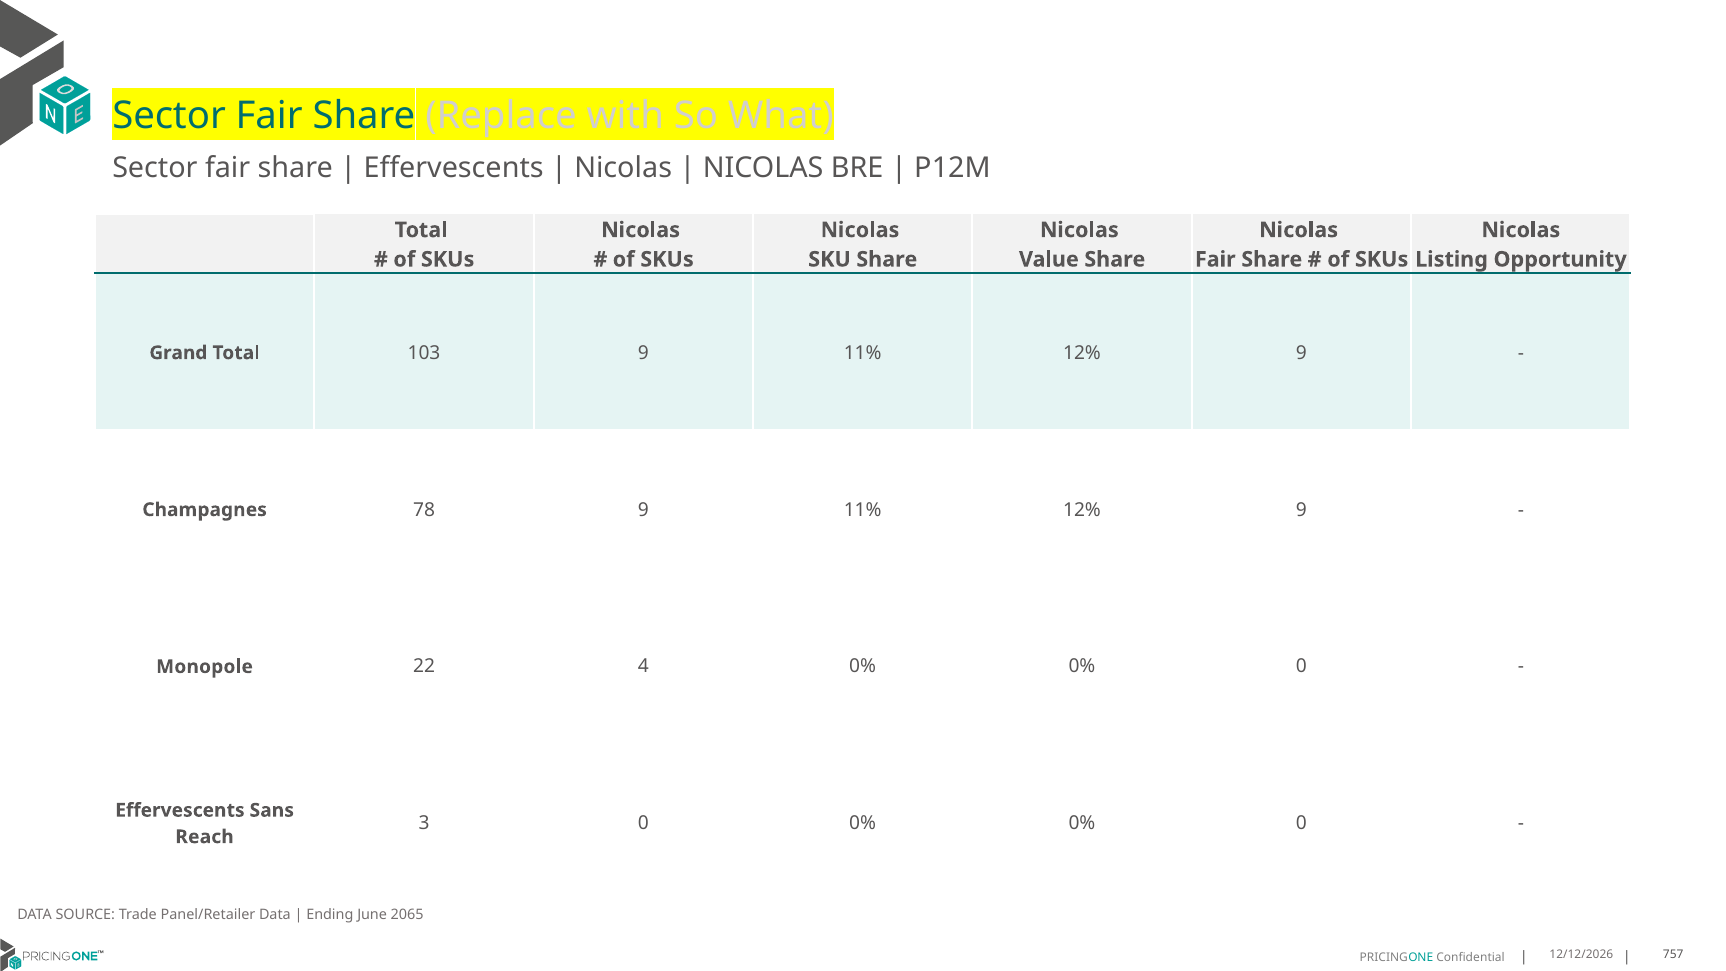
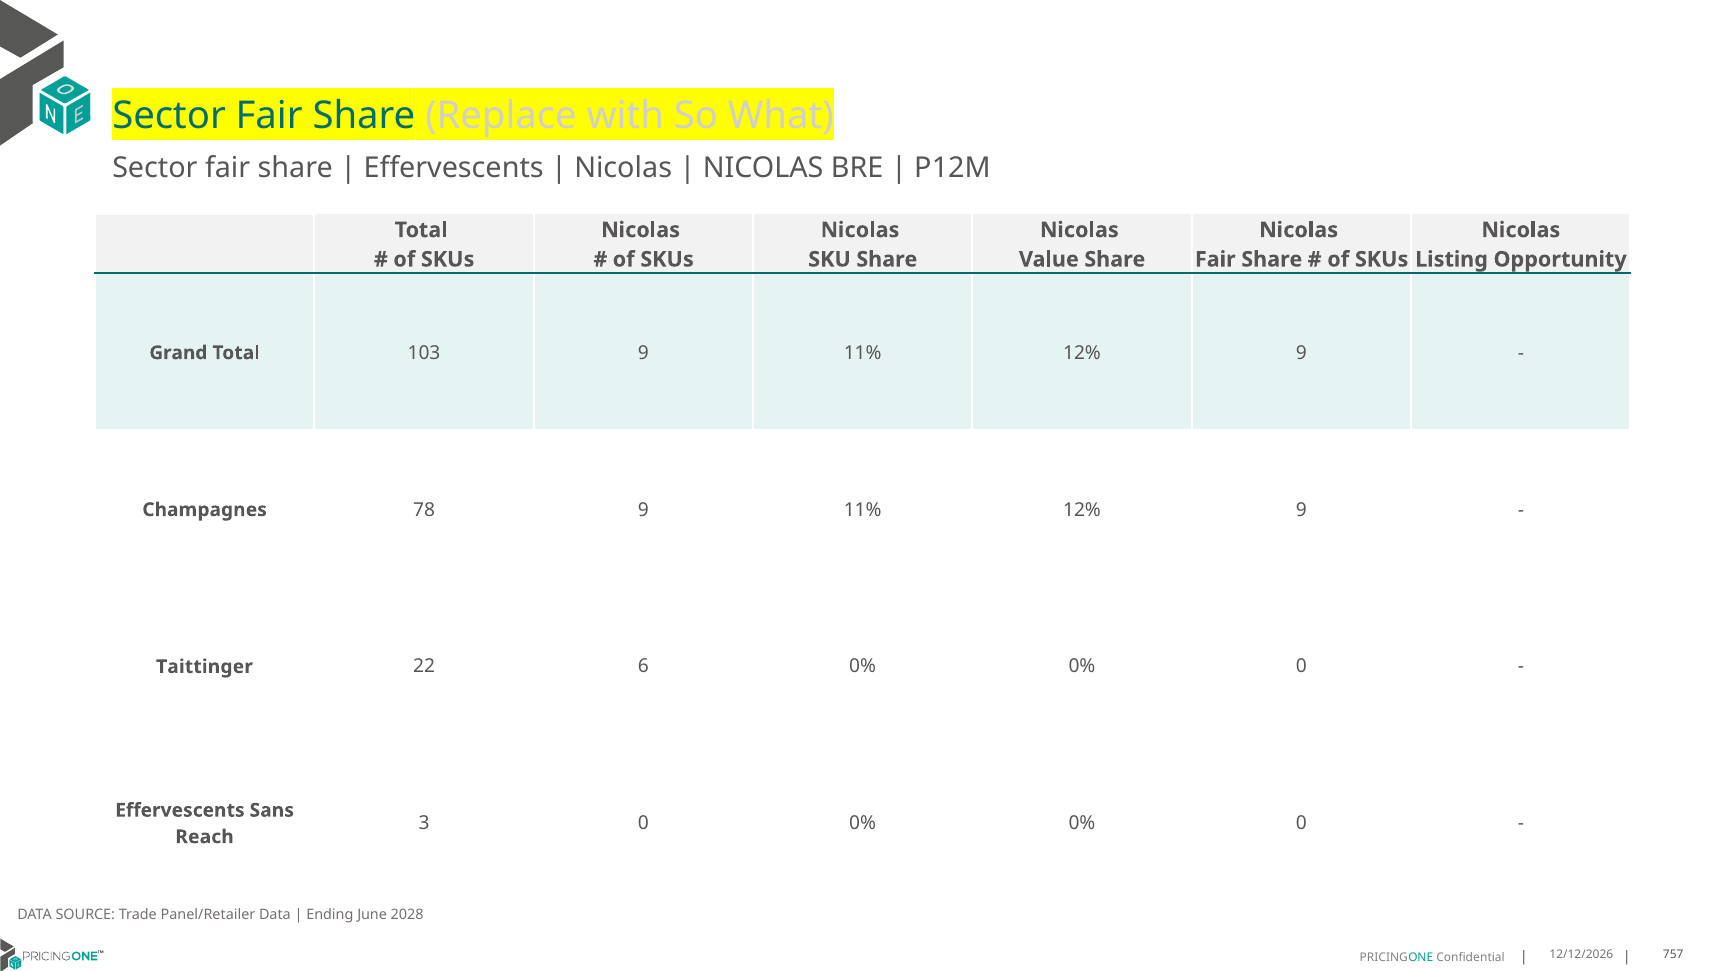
Monopole: Monopole -> Taittinger
4: 4 -> 6
2065: 2065 -> 2028
